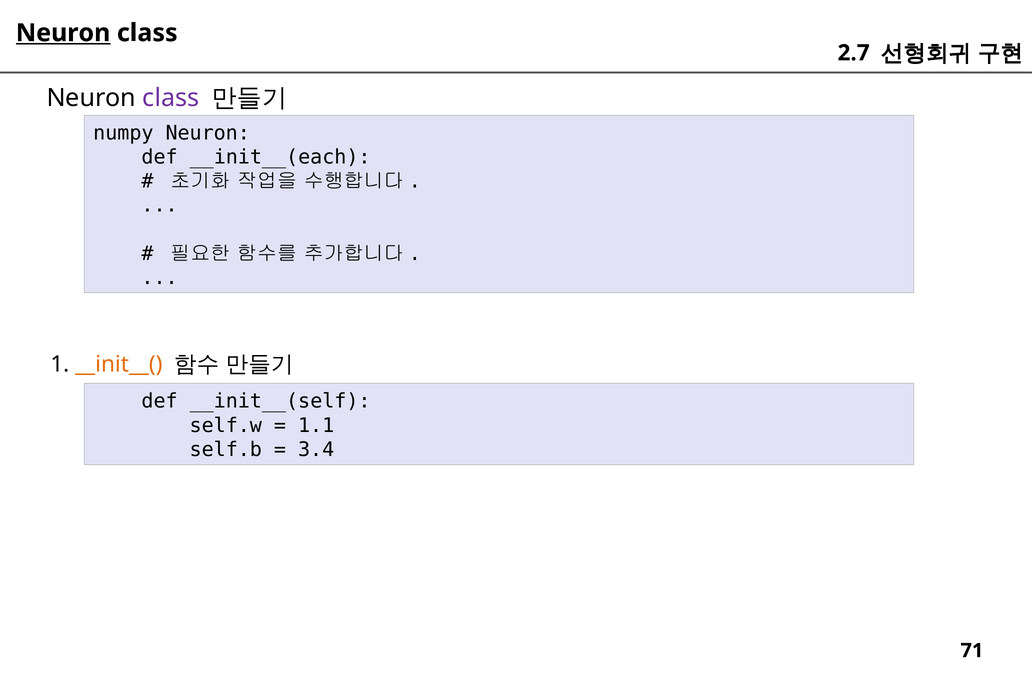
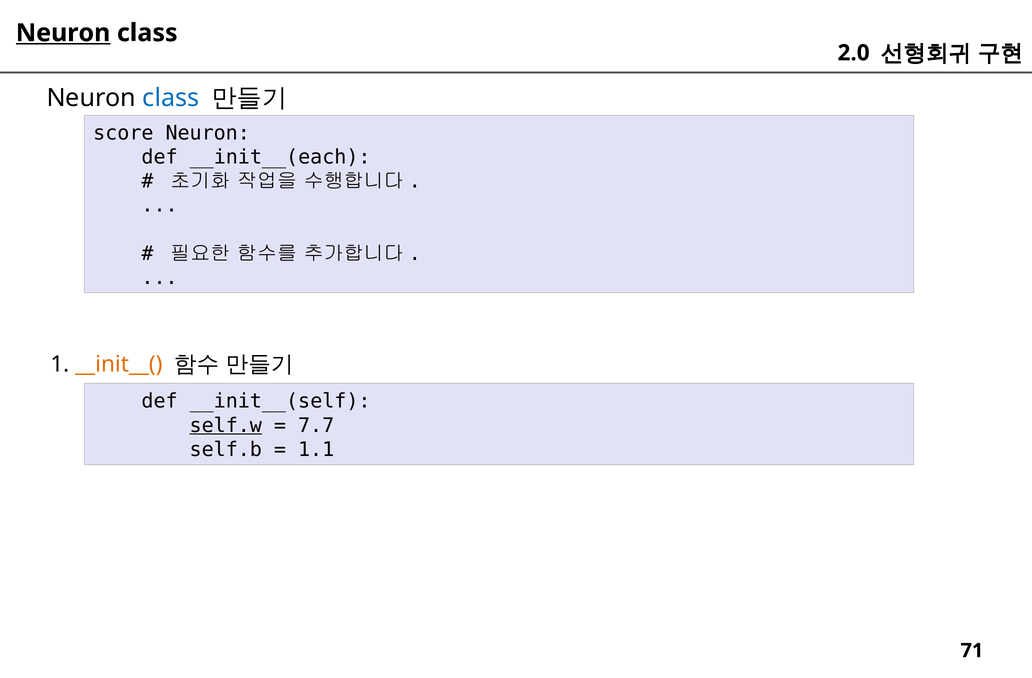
2.7: 2.7 -> 2.0
class at (171, 98) colour: purple -> blue
numpy: numpy -> score
self.w underline: none -> present
1.1: 1.1 -> 7.7
3.4: 3.4 -> 1.1
